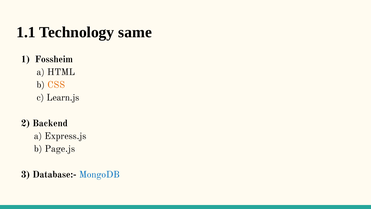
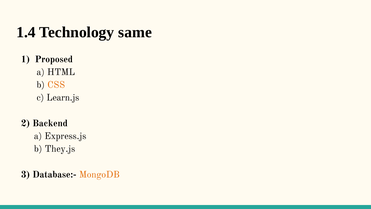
1.1: 1.1 -> 1.4
Fossheim: Fossheim -> Proposed
Page.js: Page.js -> They.js
MongoDB colour: blue -> orange
